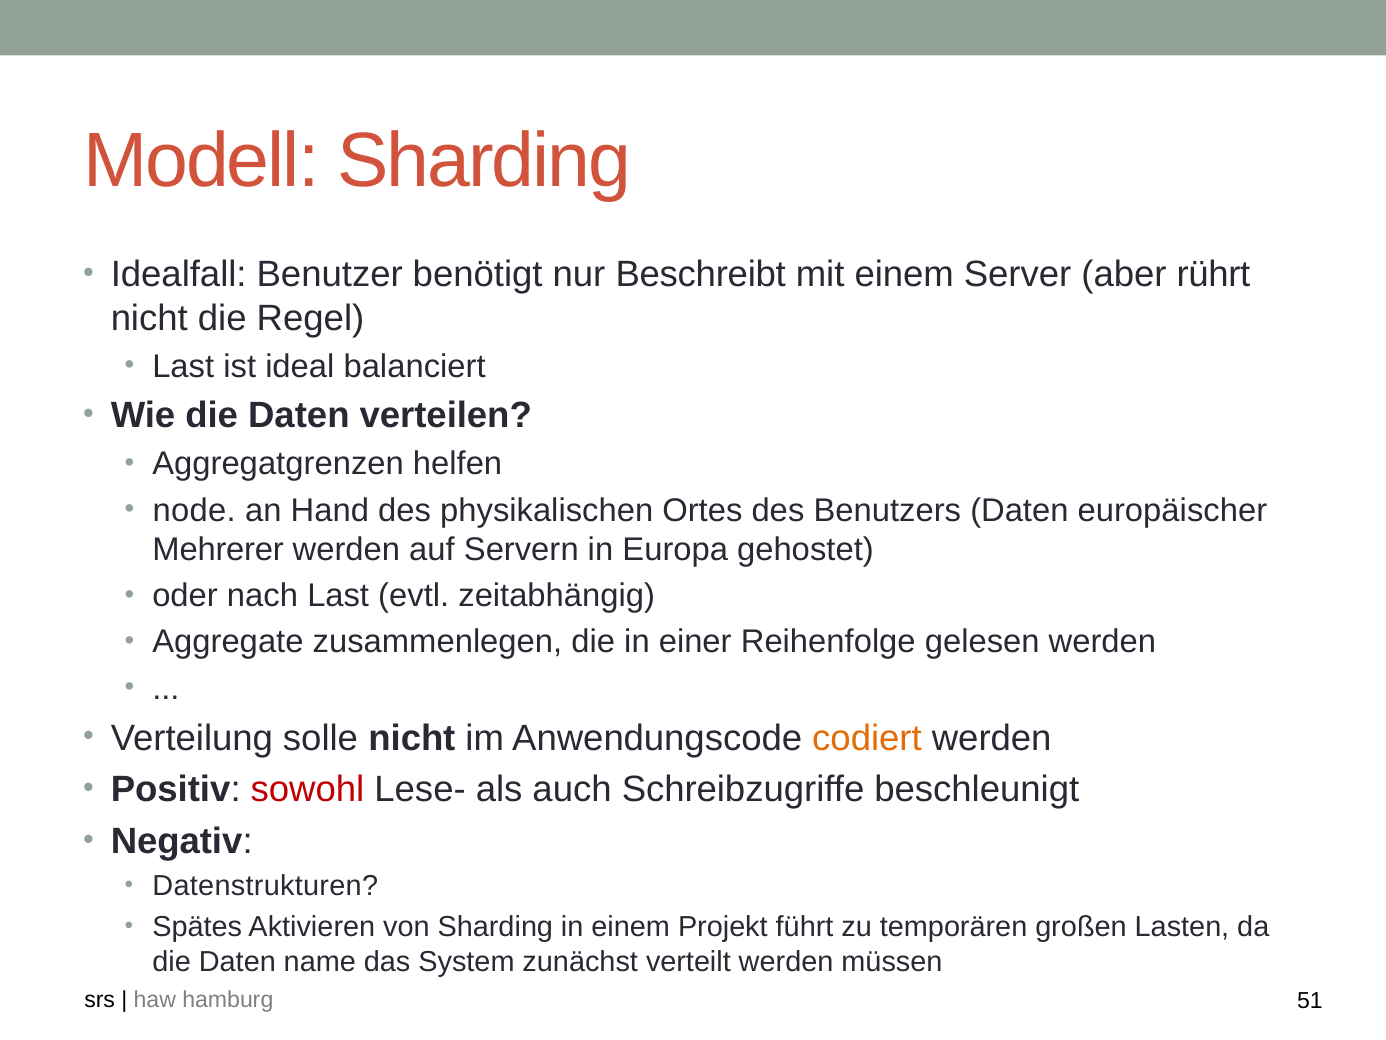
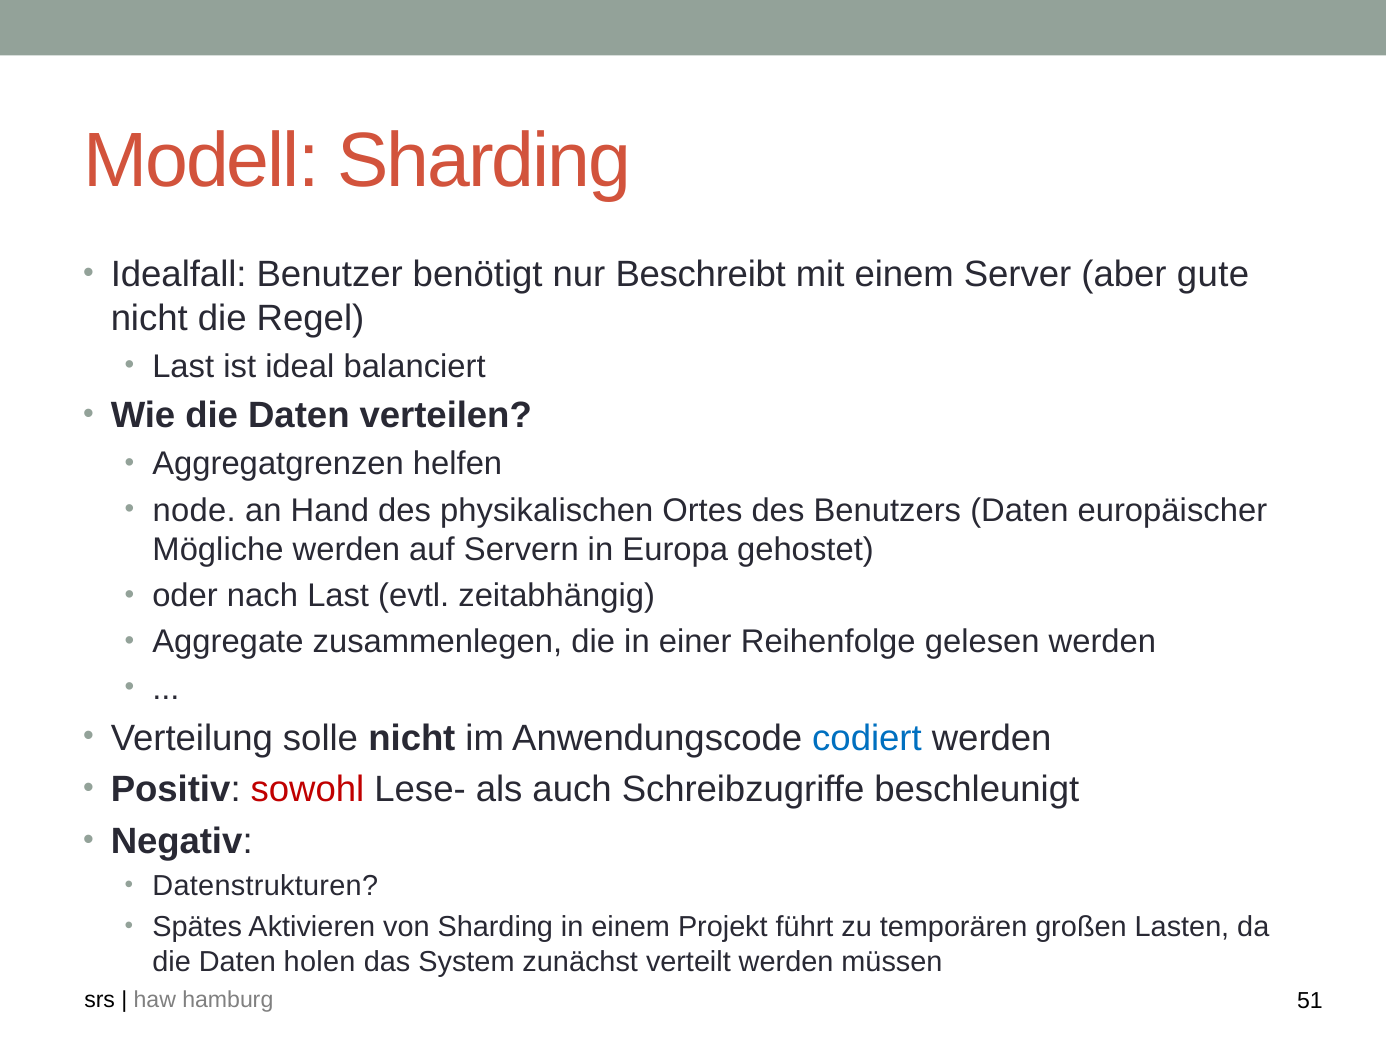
rührt: rührt -> gute
Mehrerer: Mehrerer -> Mögliche
codiert colour: orange -> blue
name: name -> holen
